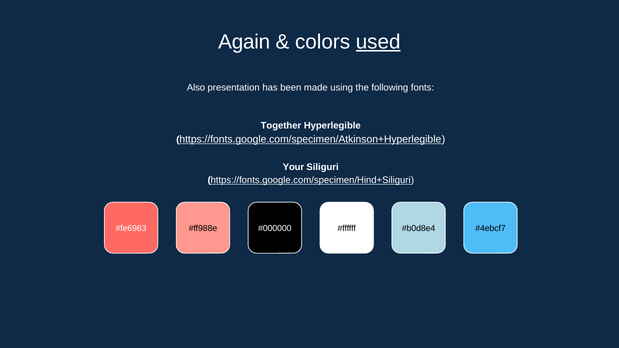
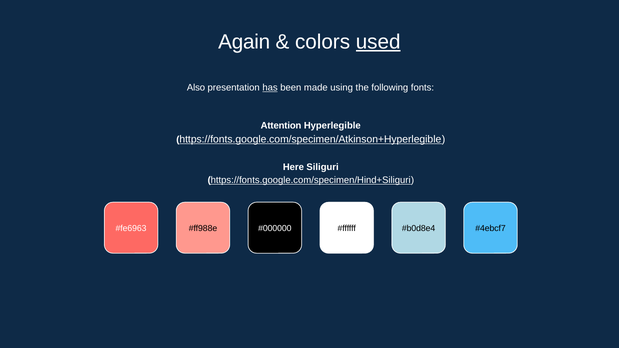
has underline: none -> present
Together: Together -> Attention
Your: Your -> Here
